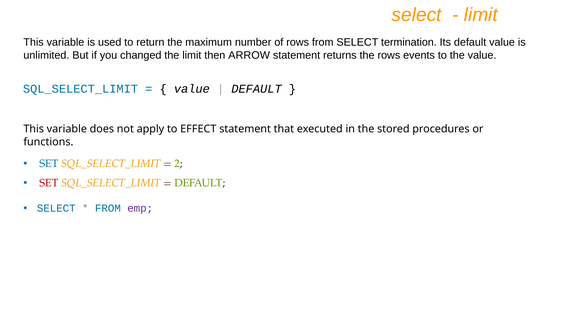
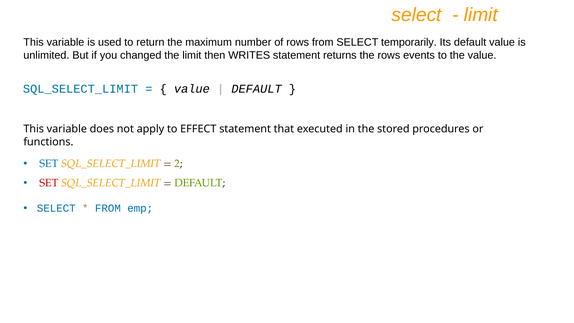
termination: termination -> temporarily
ARROW: ARROW -> WRITES
emp colour: purple -> blue
